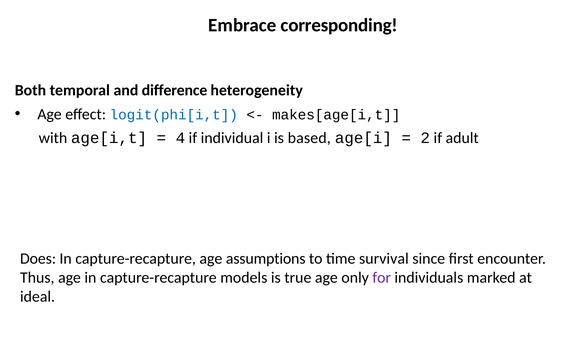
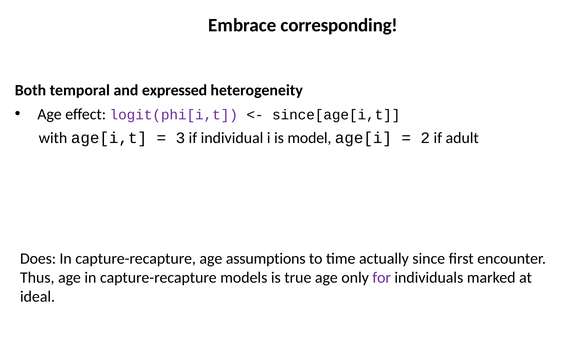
difference: difference -> expressed
logit(phi[i,t colour: blue -> purple
makes[age[i,t: makes[age[i,t -> since[age[i,t
4: 4 -> 3
based: based -> model
survival: survival -> actually
